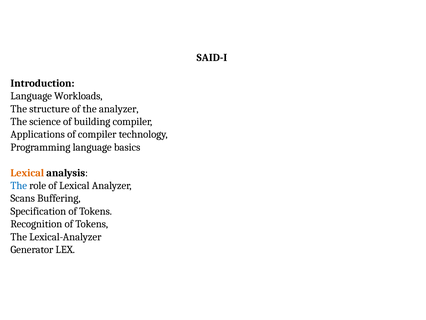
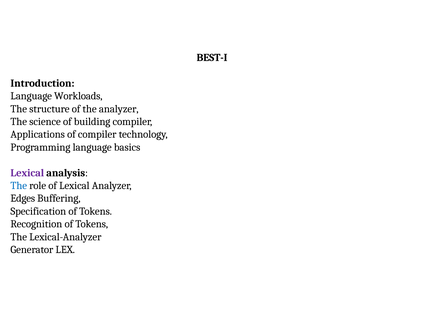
SAID-I: SAID-I -> BEST-I
Lexical at (27, 173) colour: orange -> purple
Scans: Scans -> Edges
